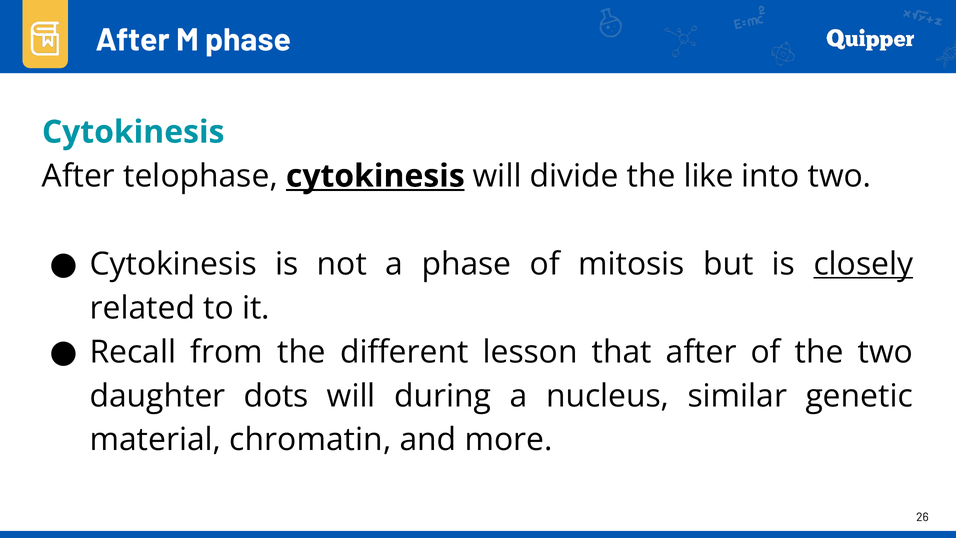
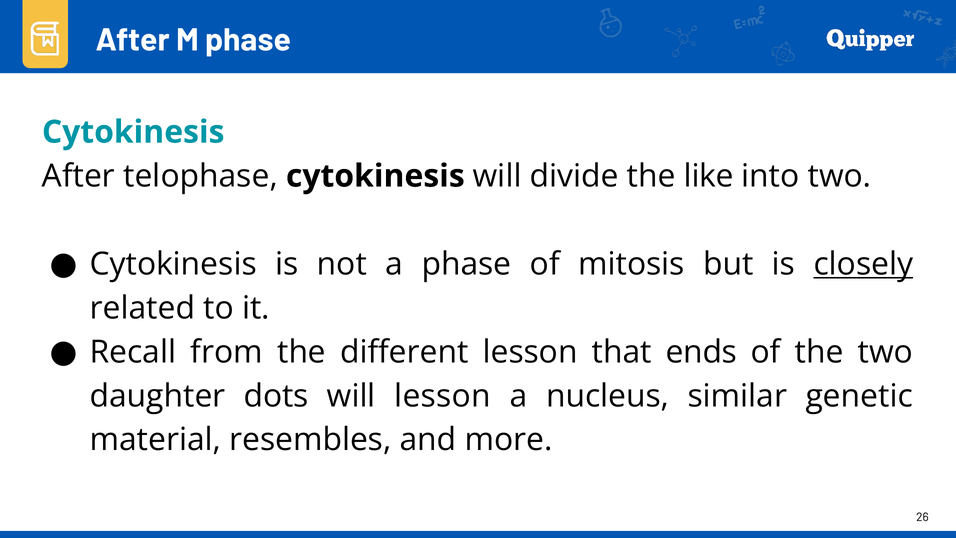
cytokinesis at (375, 176) underline: present -> none
that after: after -> ends
will during: during -> lesson
chromatin: chromatin -> resembles
